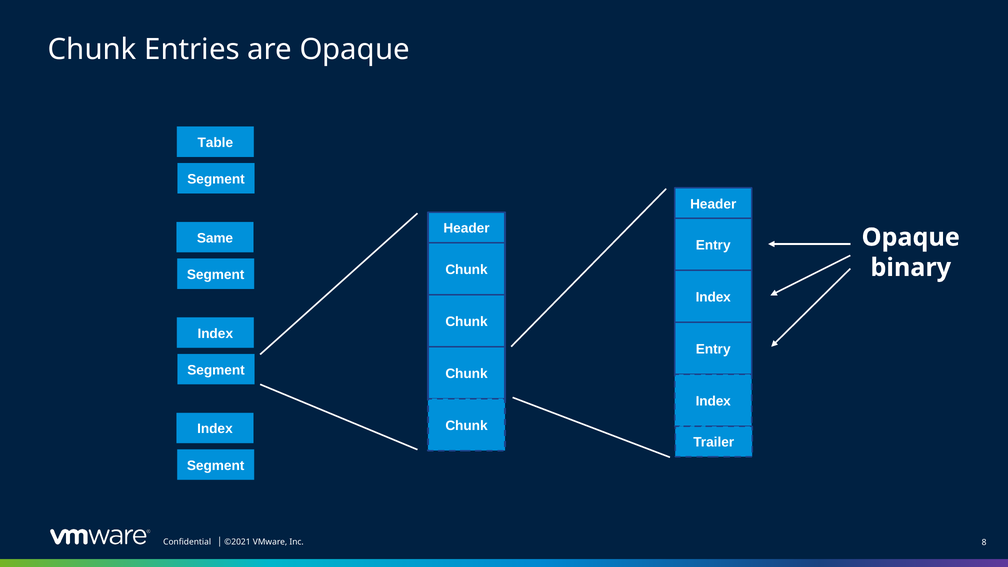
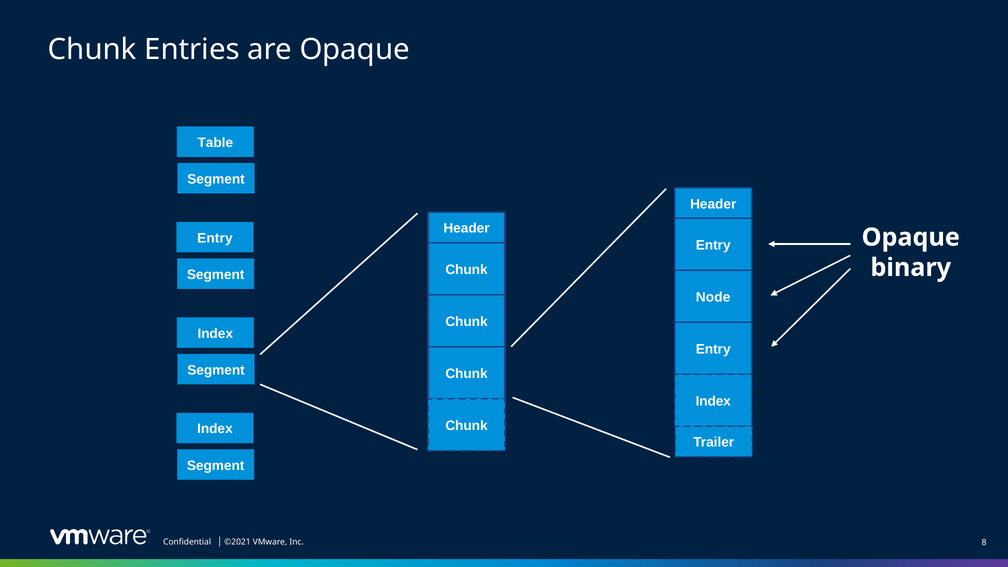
Same at (215, 238): Same -> Entry
Index at (713, 297): Index -> Node
